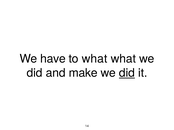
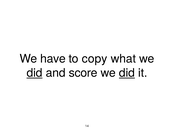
to what: what -> copy
did at (35, 73) underline: none -> present
make: make -> score
